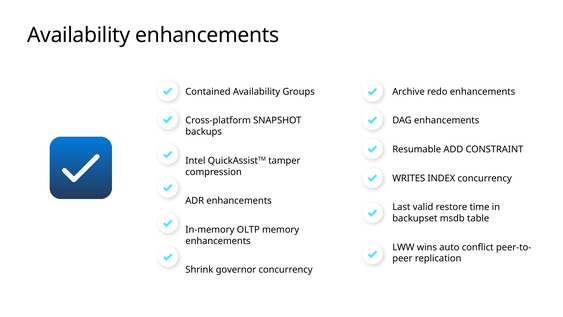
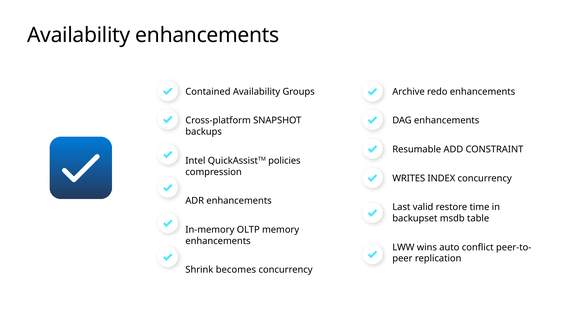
tamper: tamper -> policies
governor: governor -> becomes
